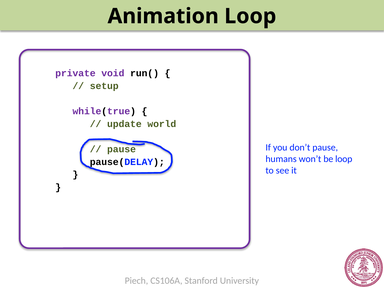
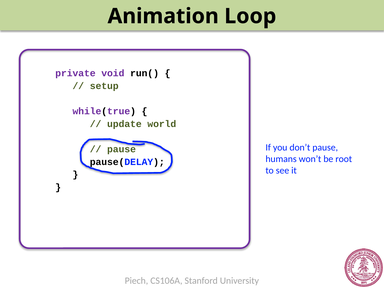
be loop: loop -> root
